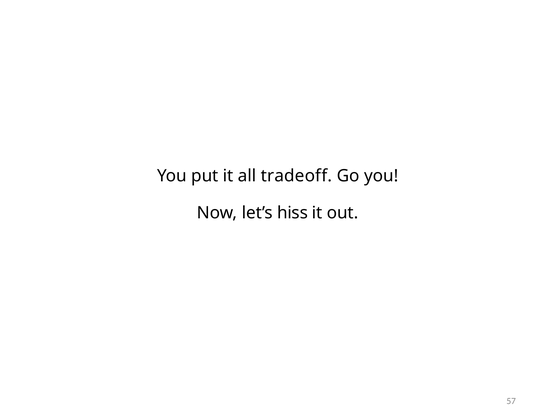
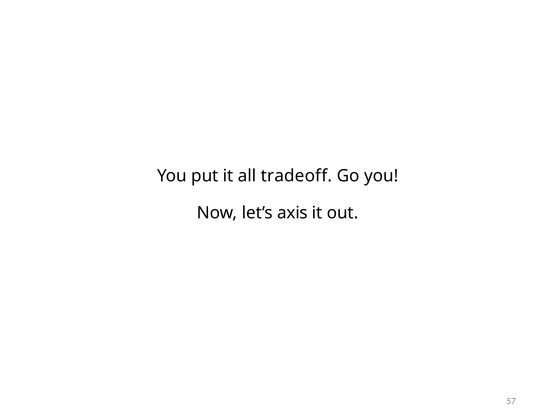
hiss: hiss -> axis
